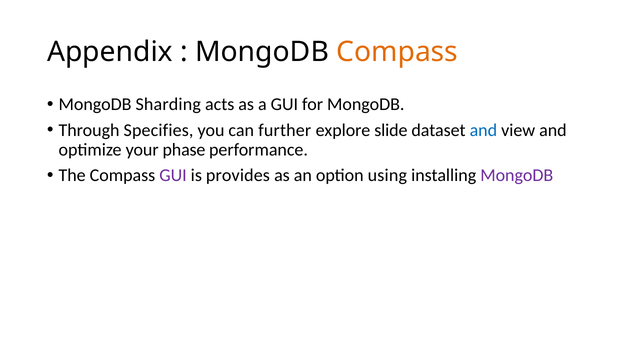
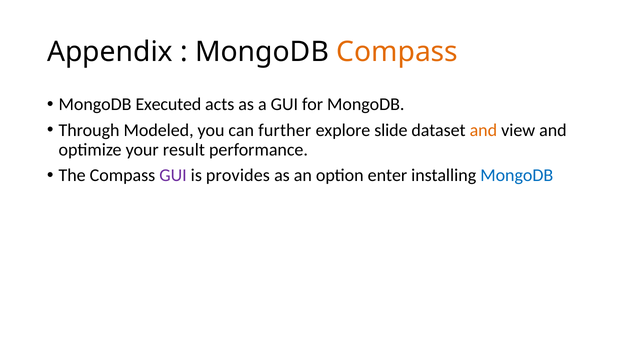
Sharding: Sharding -> Executed
Specifies: Specifies -> Modeled
and at (483, 130) colour: blue -> orange
phase: phase -> result
using: using -> enter
MongoDB at (517, 175) colour: purple -> blue
